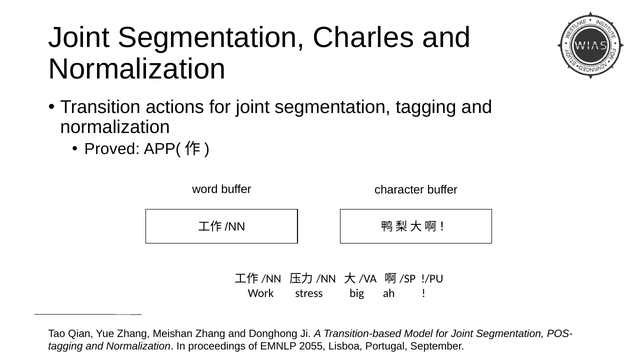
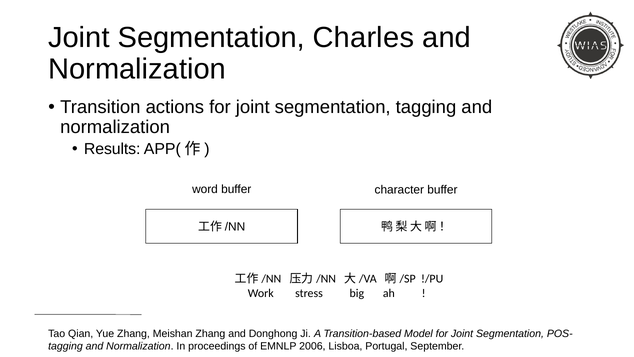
Proved: Proved -> Results
2055: 2055 -> 2006
